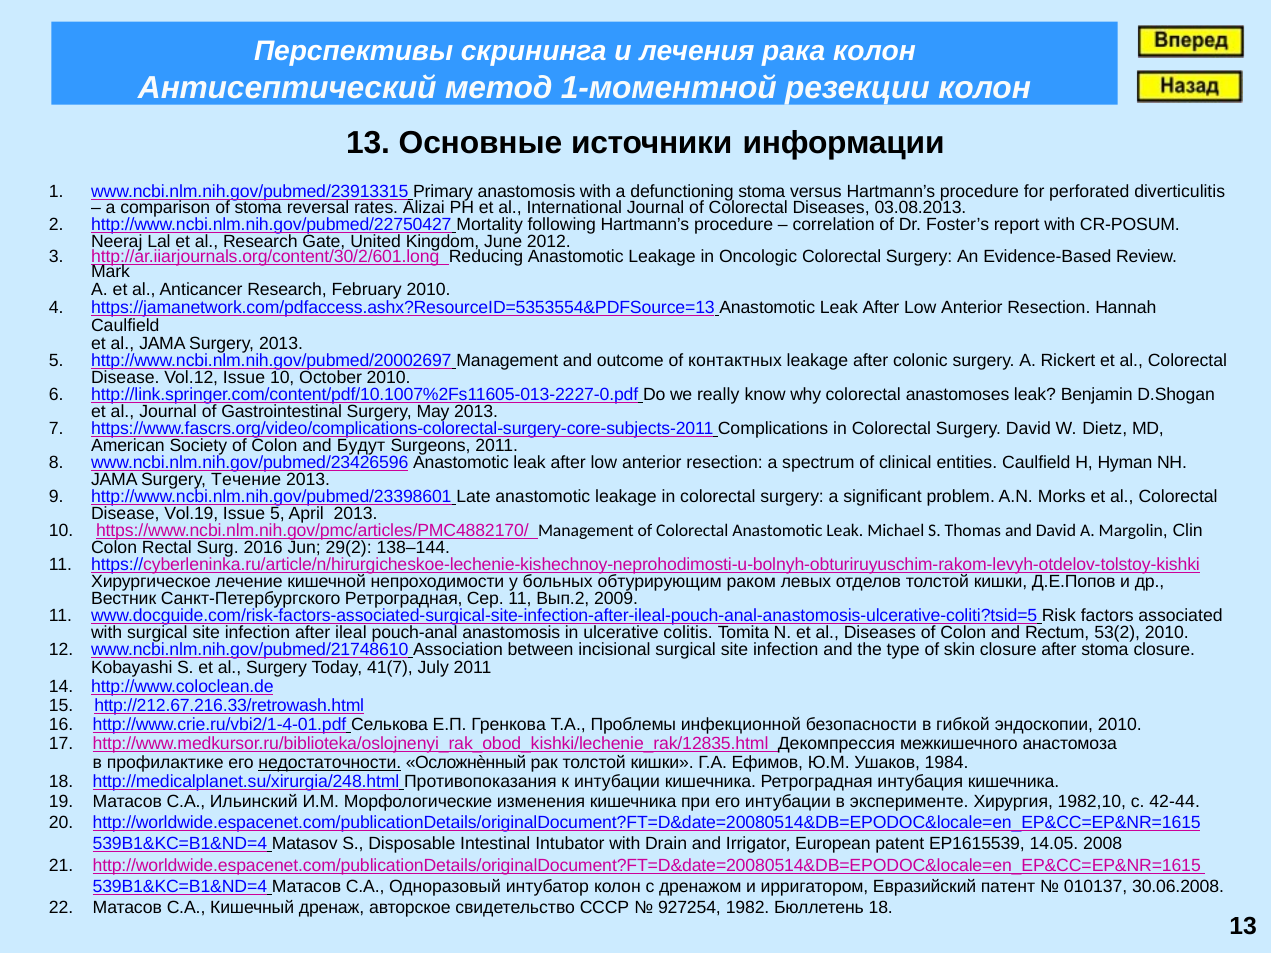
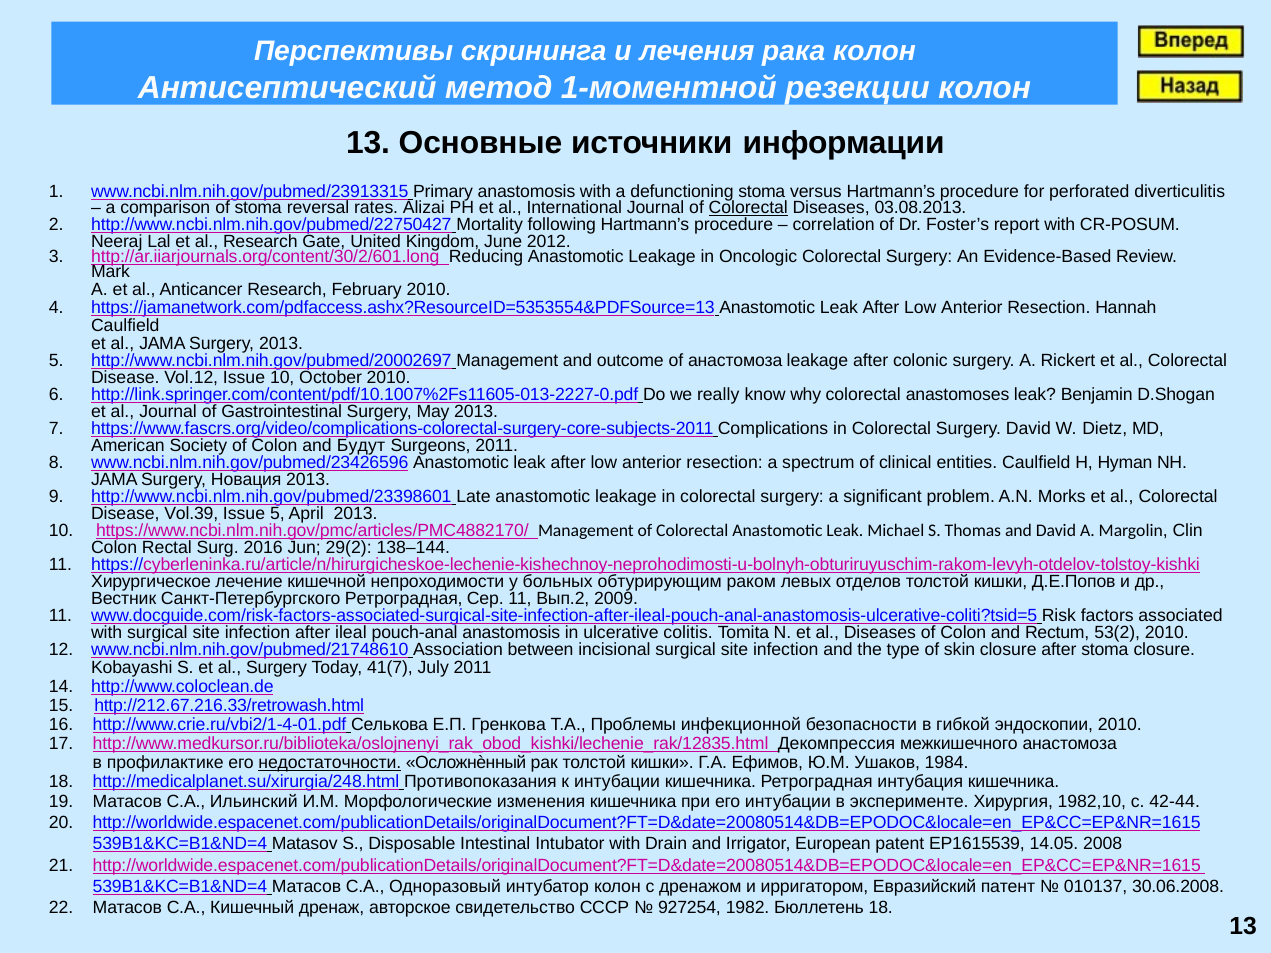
Colorectal at (748, 208) underline: none -> present
of контактных: контактных -> анастомоза
Течение: Течение -> Новация
Vol.19: Vol.19 -> Vol.39
